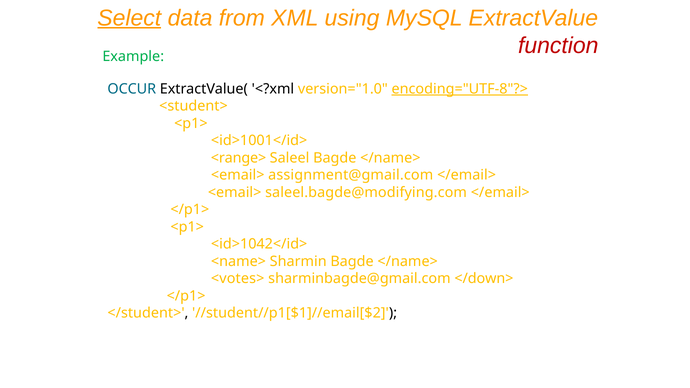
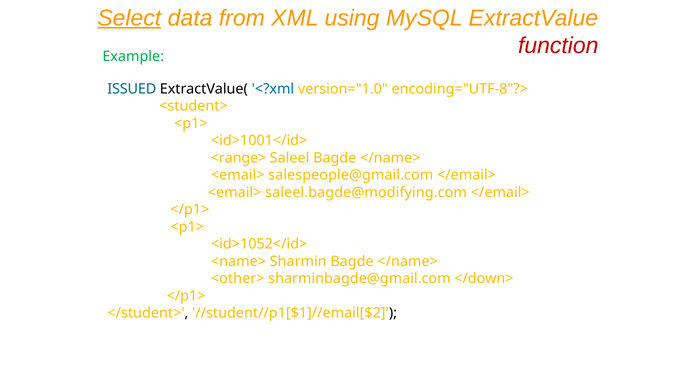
OCCUR: OCCUR -> ISSUED
<?xml colour: black -> blue
encoding="UTF-8"?> underline: present -> none
assignment@gmail.com: assignment@gmail.com -> salespeople@gmail.com
<id>1042</id>: <id>1042</id> -> <id>1052</id>
<votes>: <votes> -> <other>
